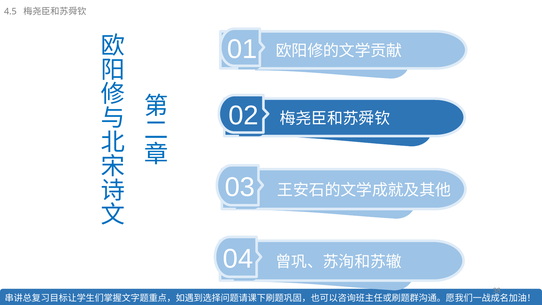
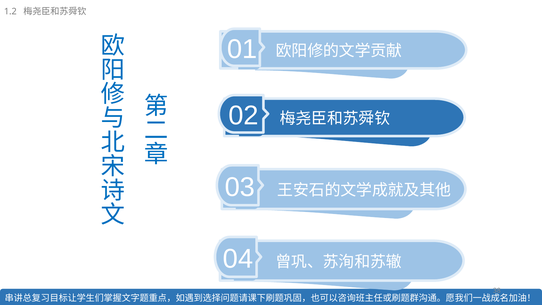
4.5: 4.5 -> 1.2
